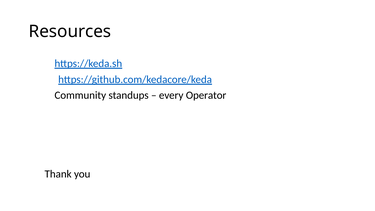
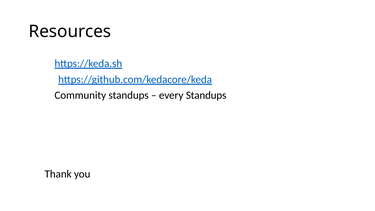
every Operator: Operator -> Standups
